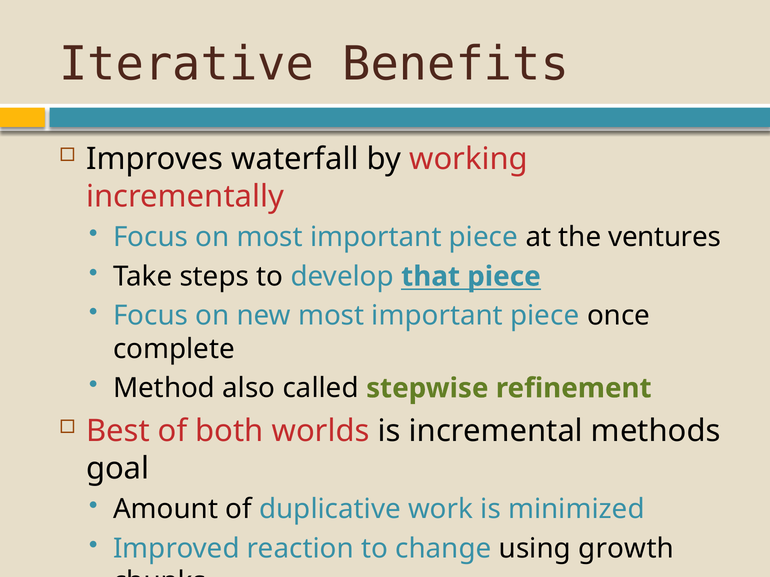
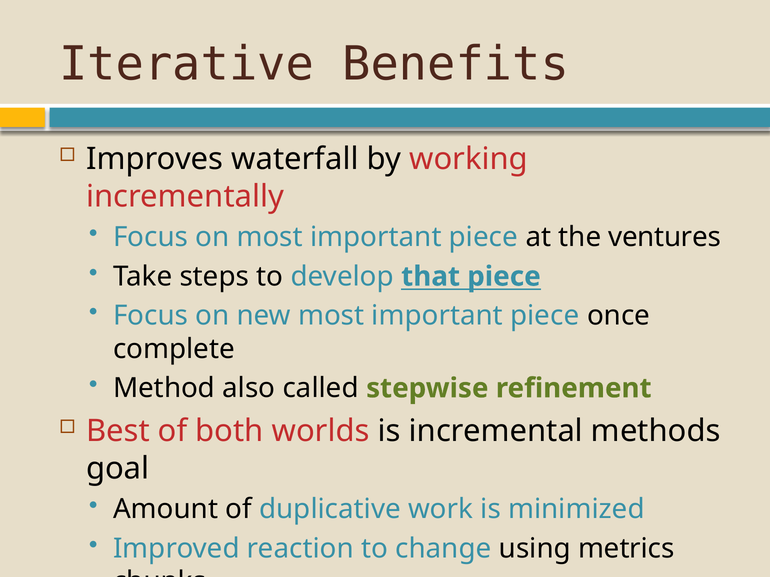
growth: growth -> metrics
